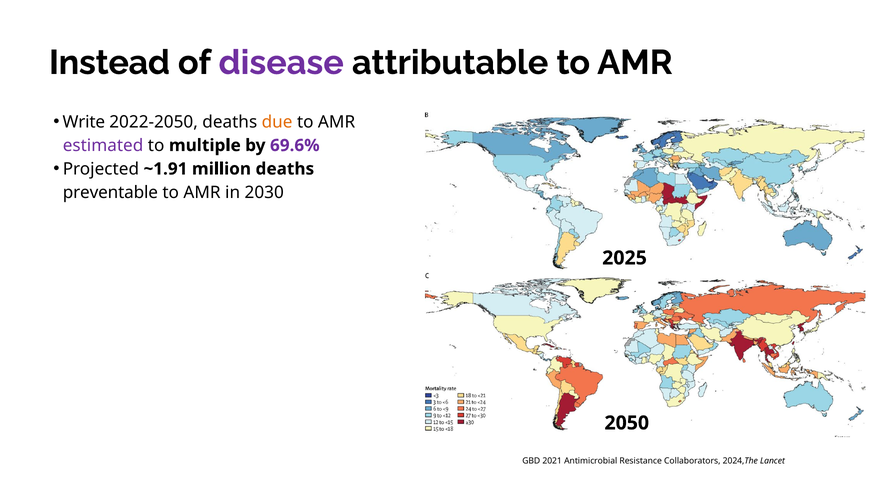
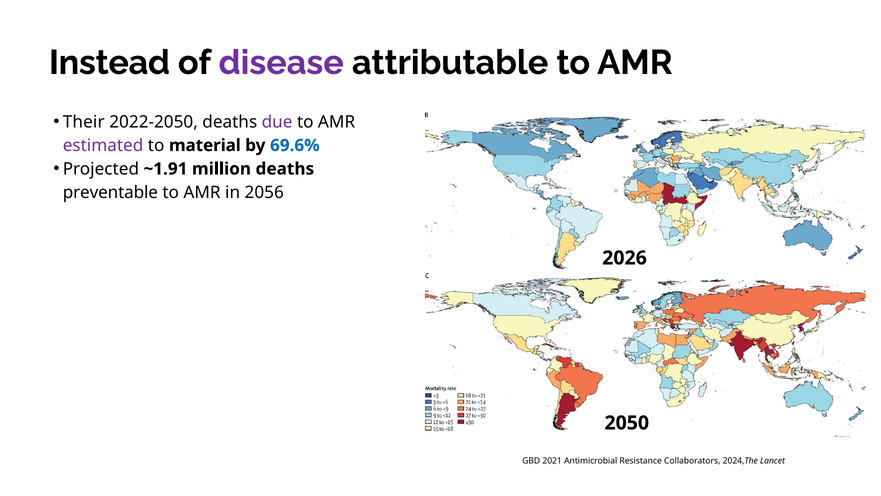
Write: Write -> Their
due colour: orange -> purple
multiple: multiple -> material
69.6% colour: purple -> blue
2030: 2030 -> 2056
2025: 2025 -> 2026
